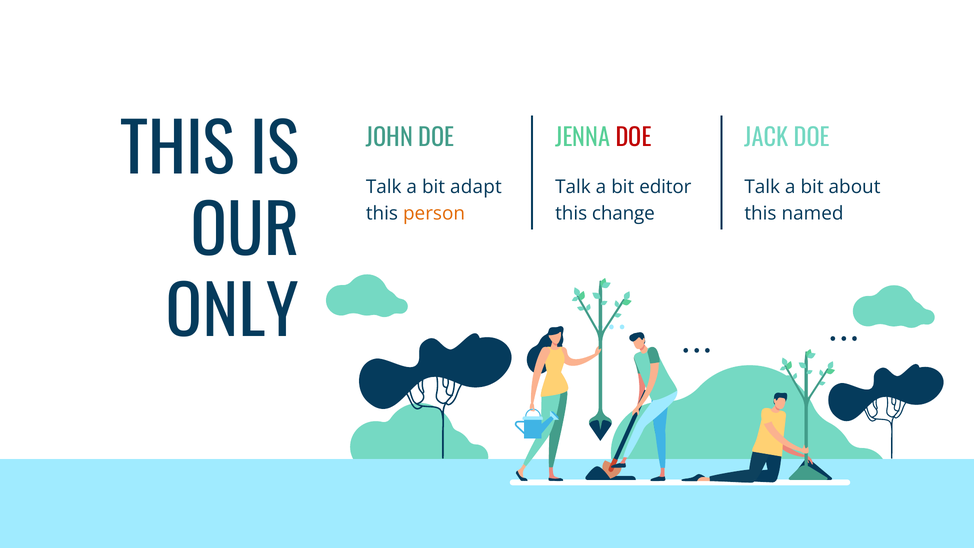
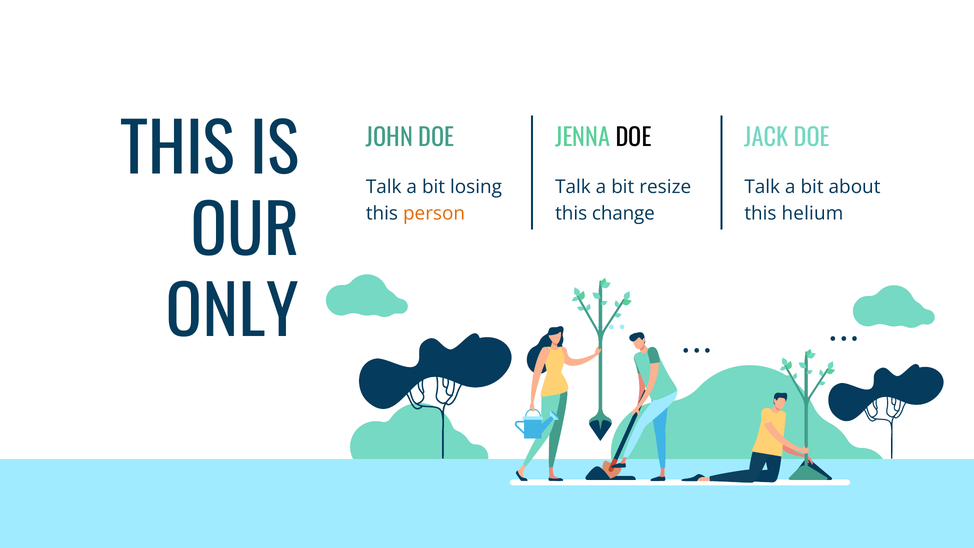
DOE at (633, 138) colour: red -> black
adapt: adapt -> losing
editor: editor -> resize
named: named -> helium
